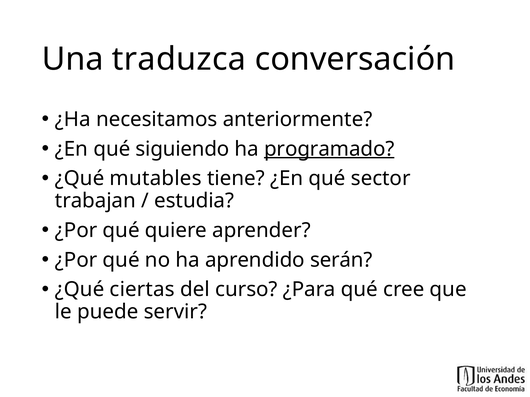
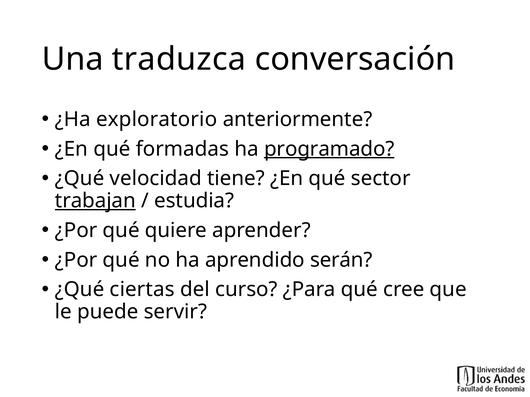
necesitamos: necesitamos -> exploratorio
siguiendo: siguiendo -> formadas
mutables: mutables -> velocidad
trabajan underline: none -> present
